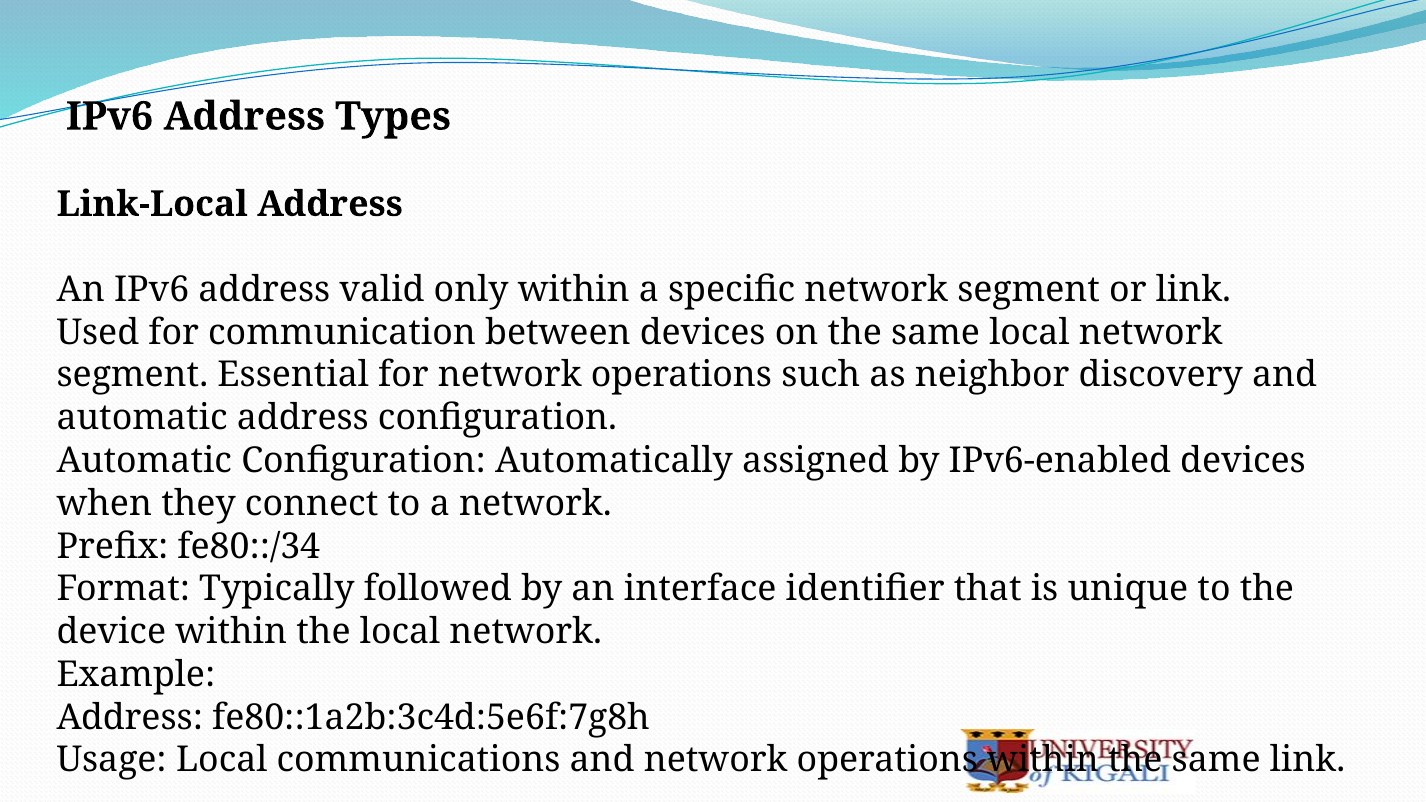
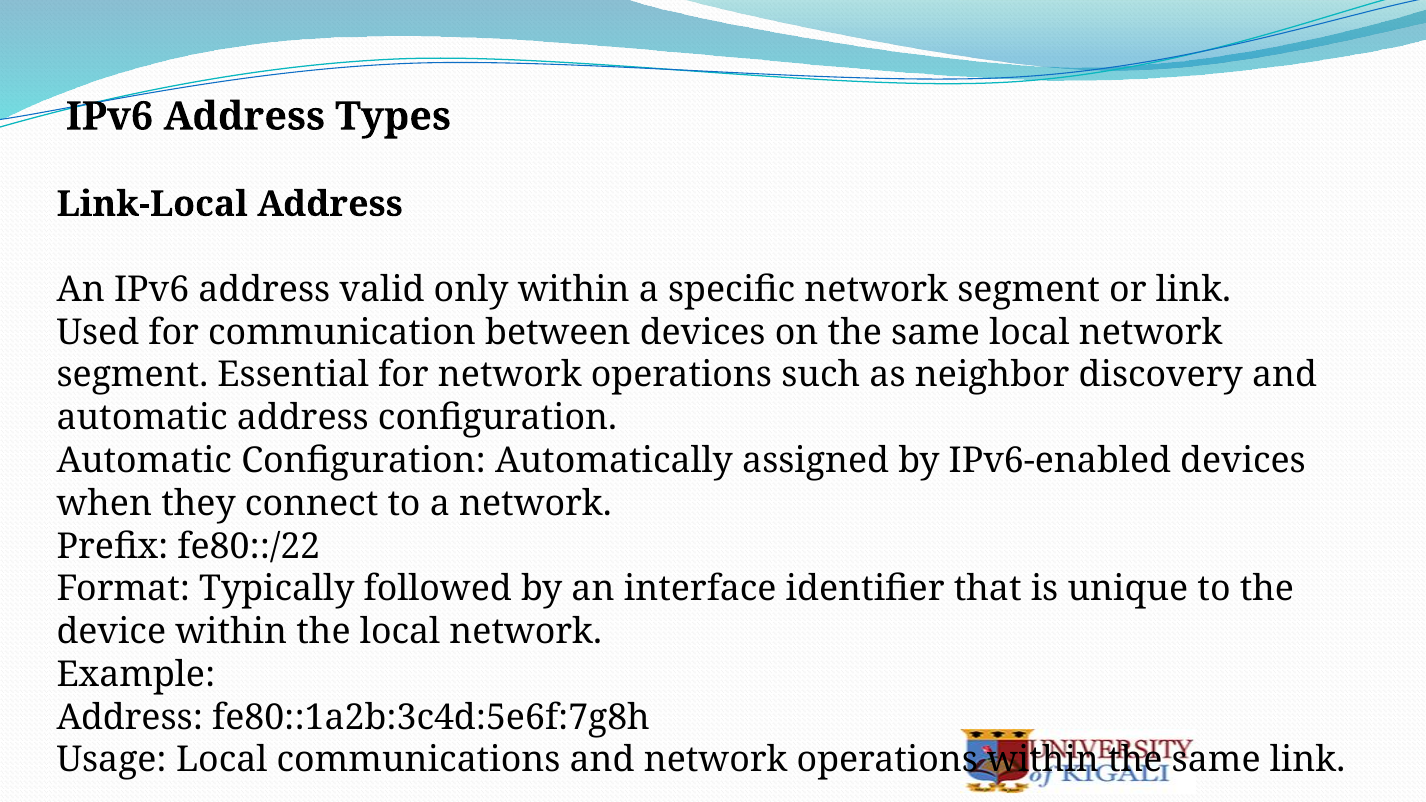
fe80::/34: fe80::/34 -> fe80::/22
